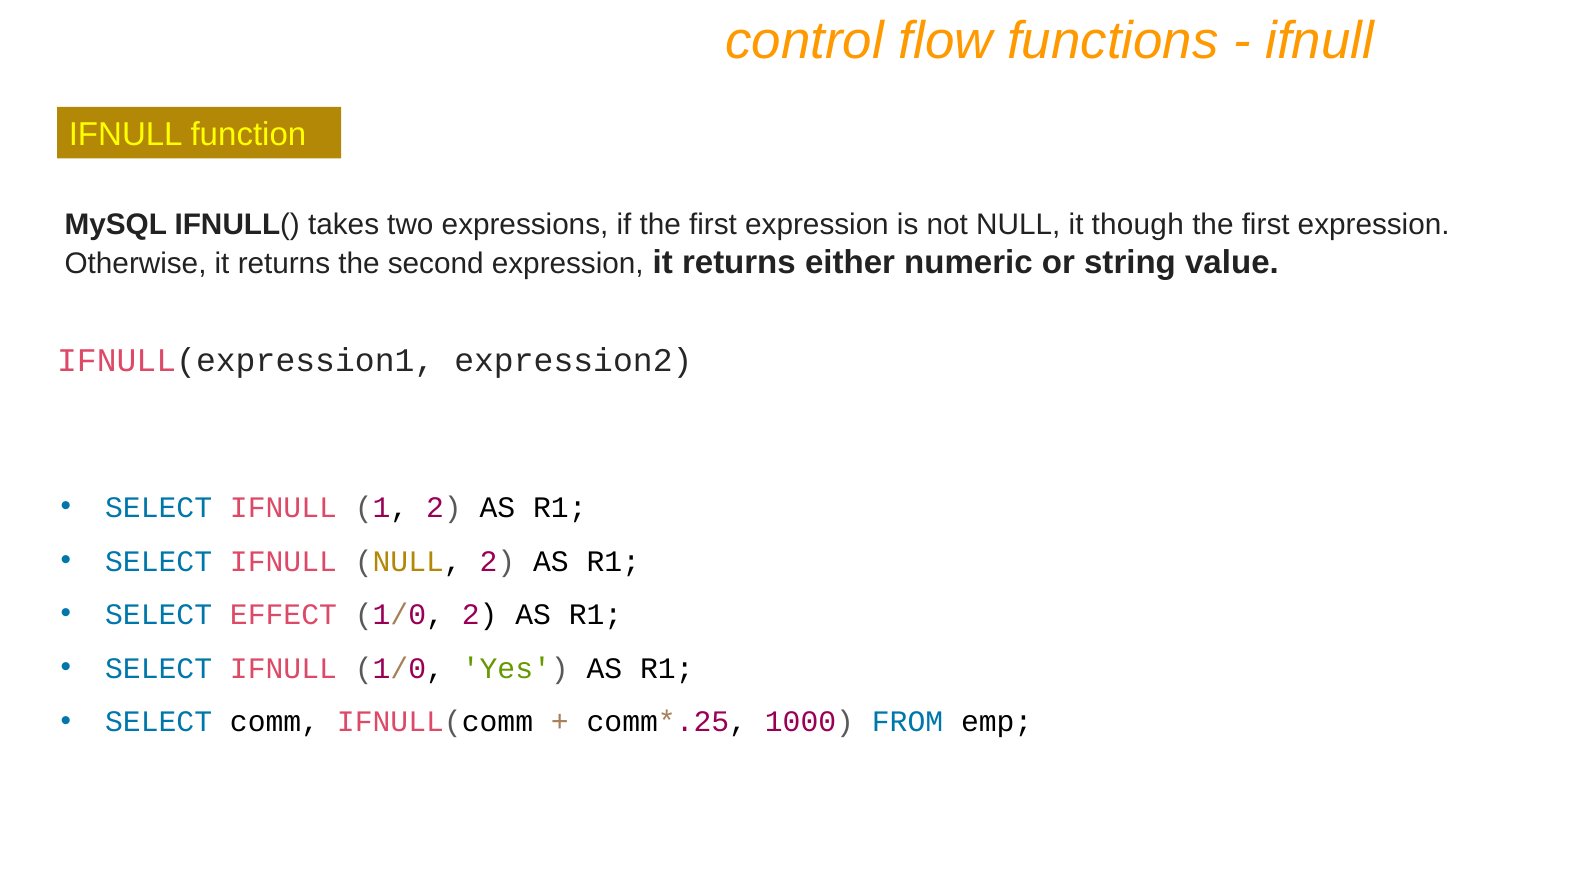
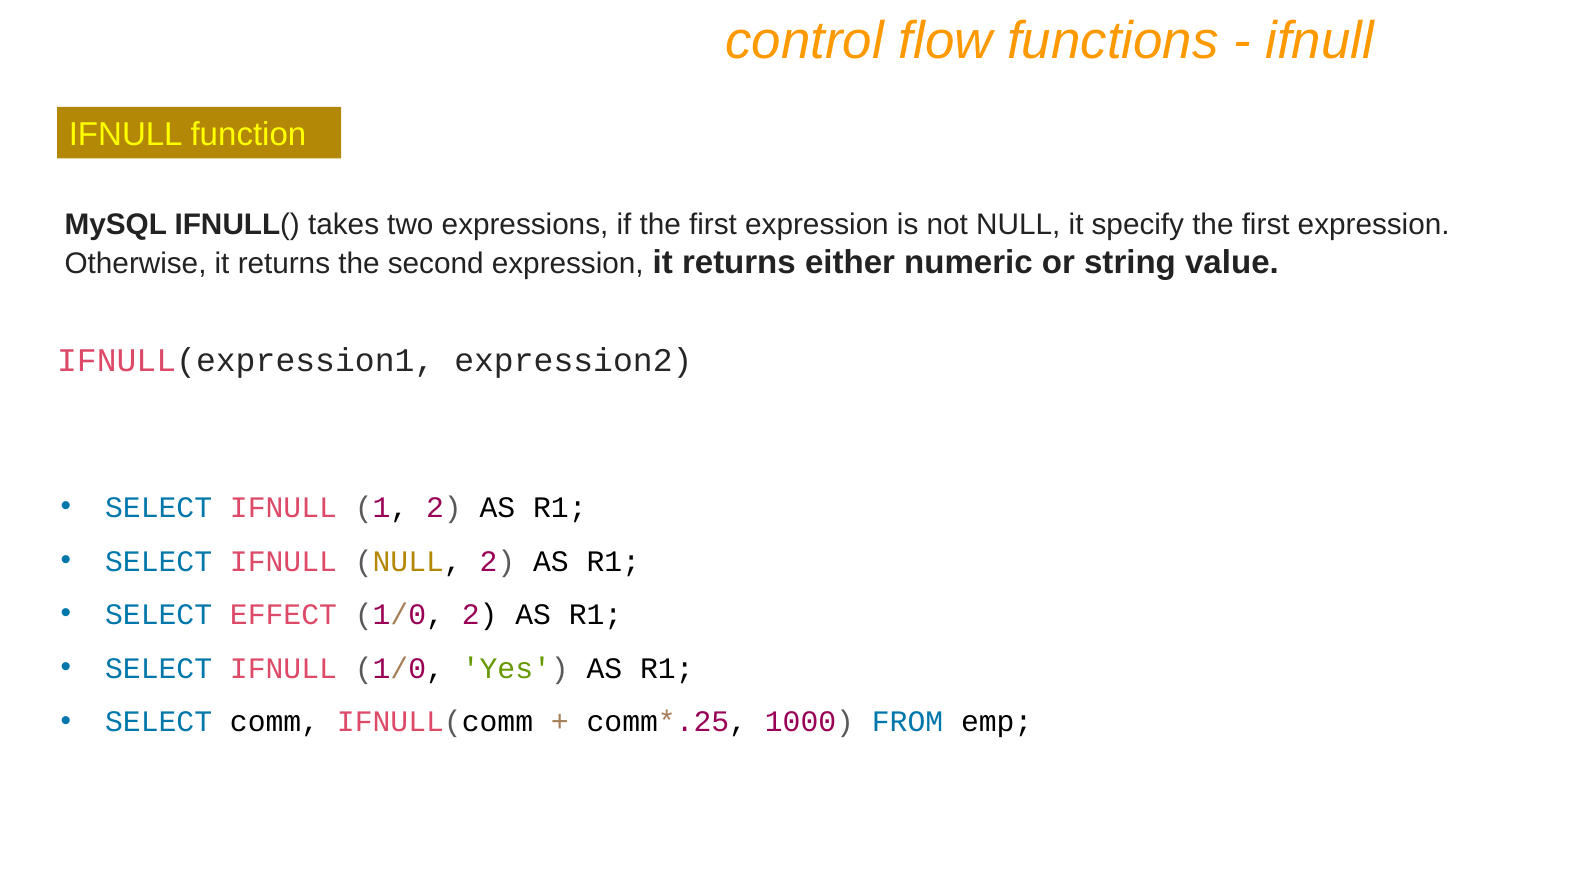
though: though -> specify
